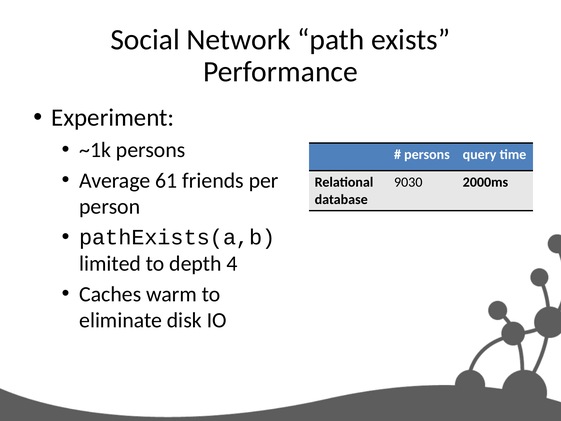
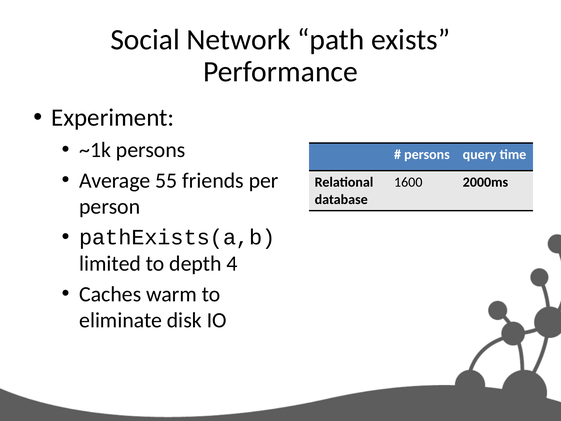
61: 61 -> 55
9030: 9030 -> 1600
